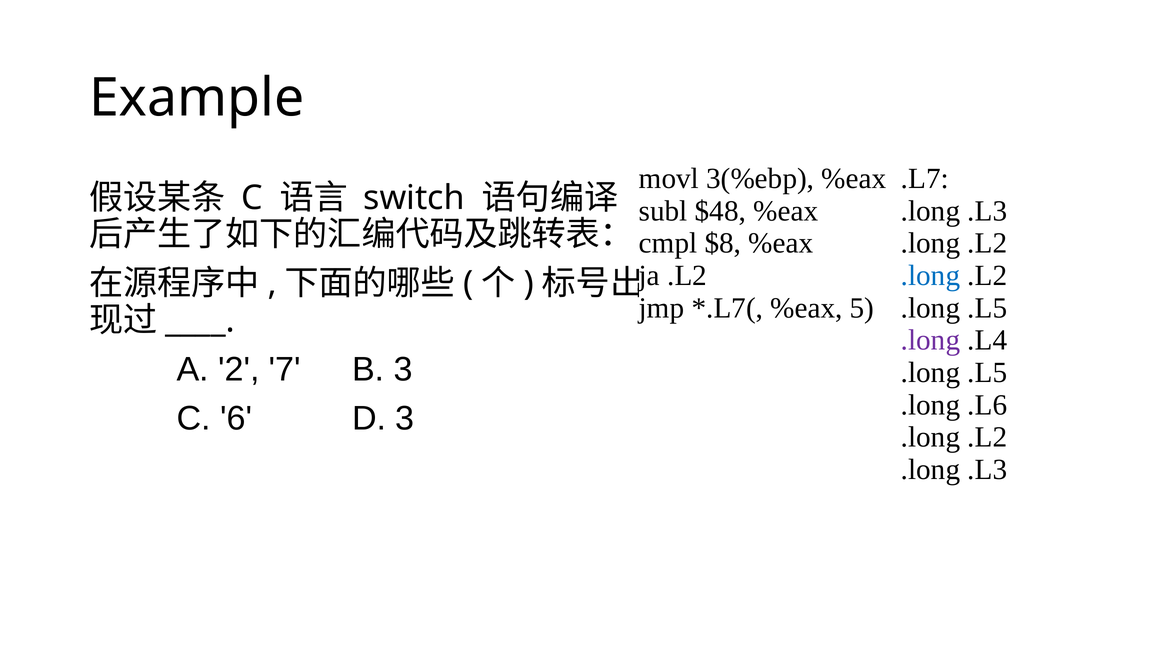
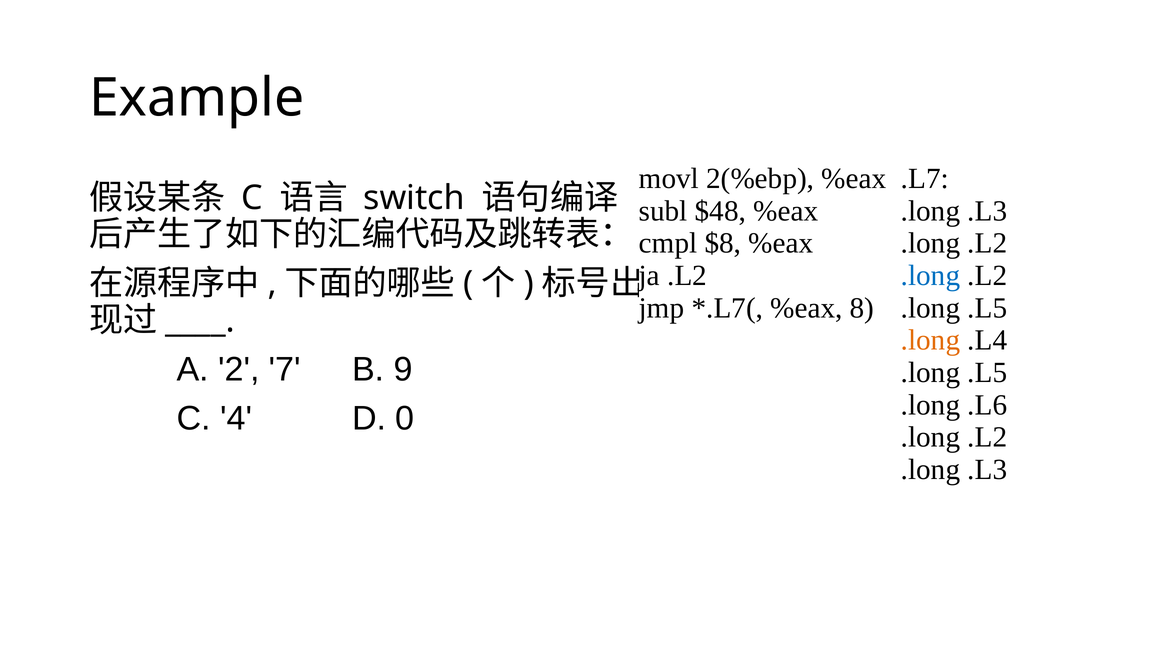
3(%ebp: 3(%ebp -> 2(%ebp
5: 5 -> 8
.long at (931, 340) colour: purple -> orange
B 3: 3 -> 9
6: 6 -> 4
D 3: 3 -> 0
